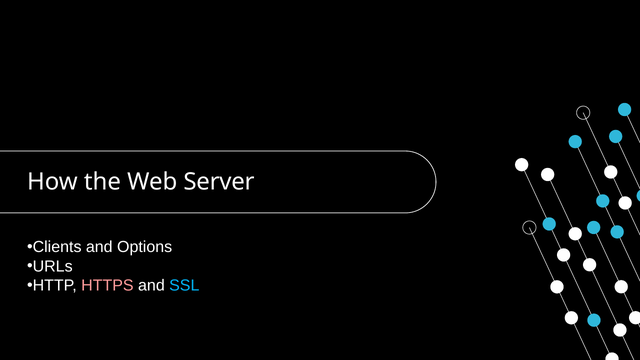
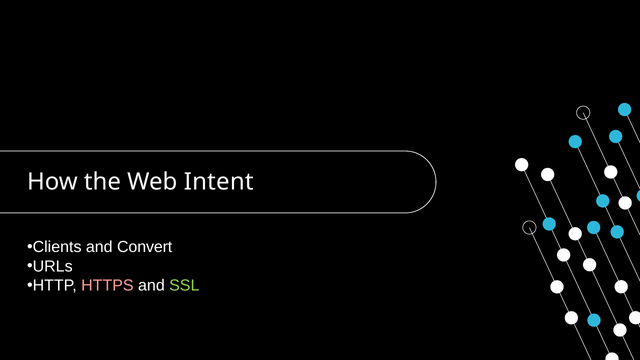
Server: Server -> Intent
Options: Options -> Convert
SSL colour: light blue -> light green
